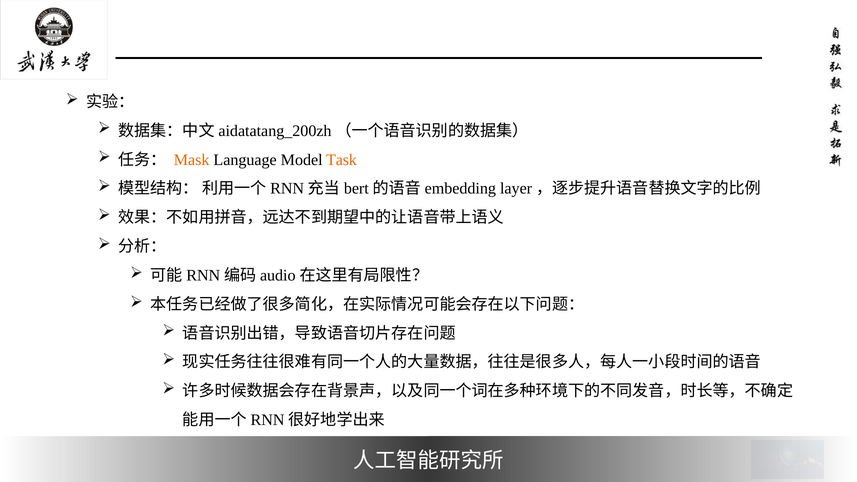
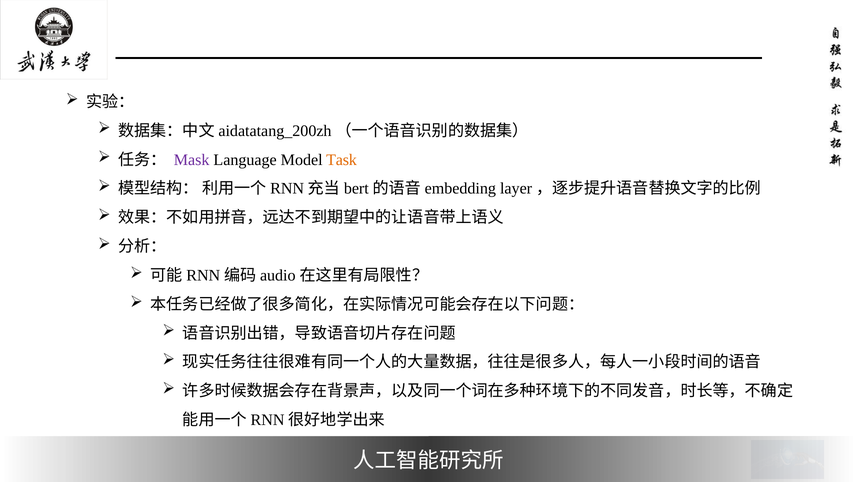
Mask colour: orange -> purple
